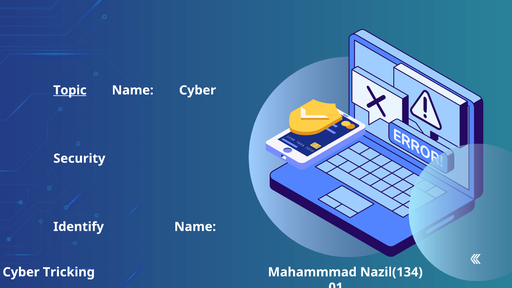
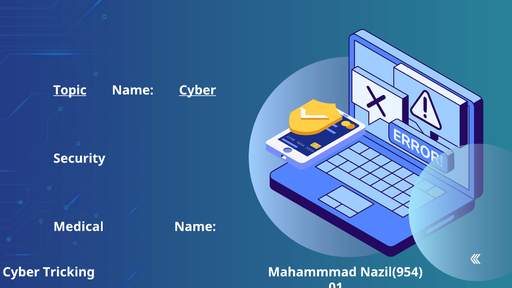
Cyber at (197, 90) underline: none -> present
Identify: Identify -> Medical
Nazil(134: Nazil(134 -> Nazil(954
